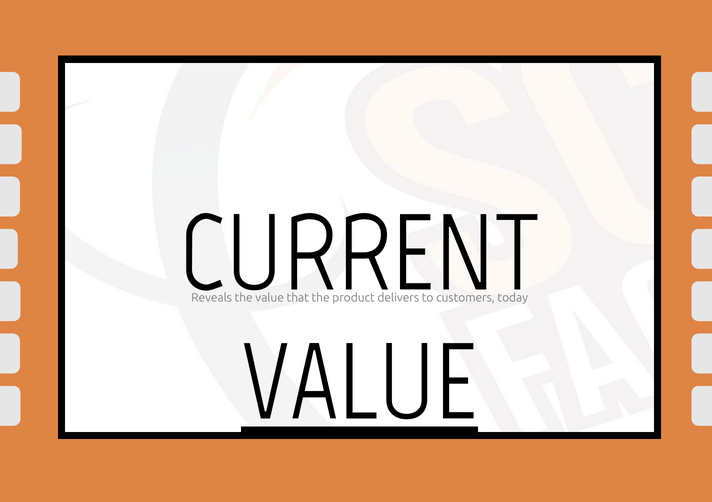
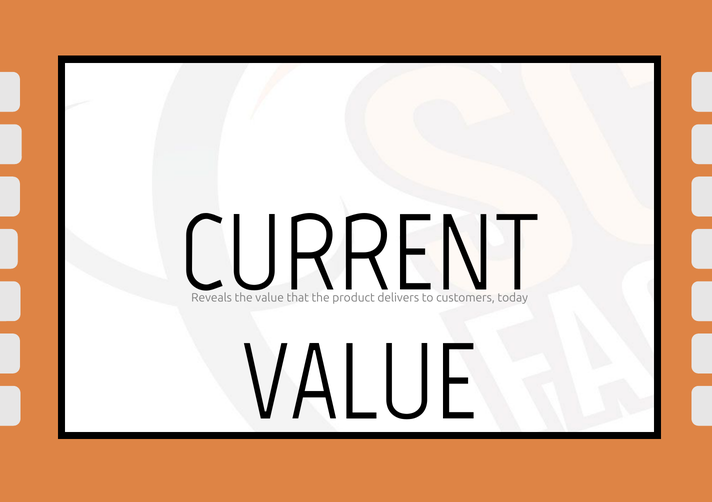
VALUE at (360, 383) underline: present -> none
